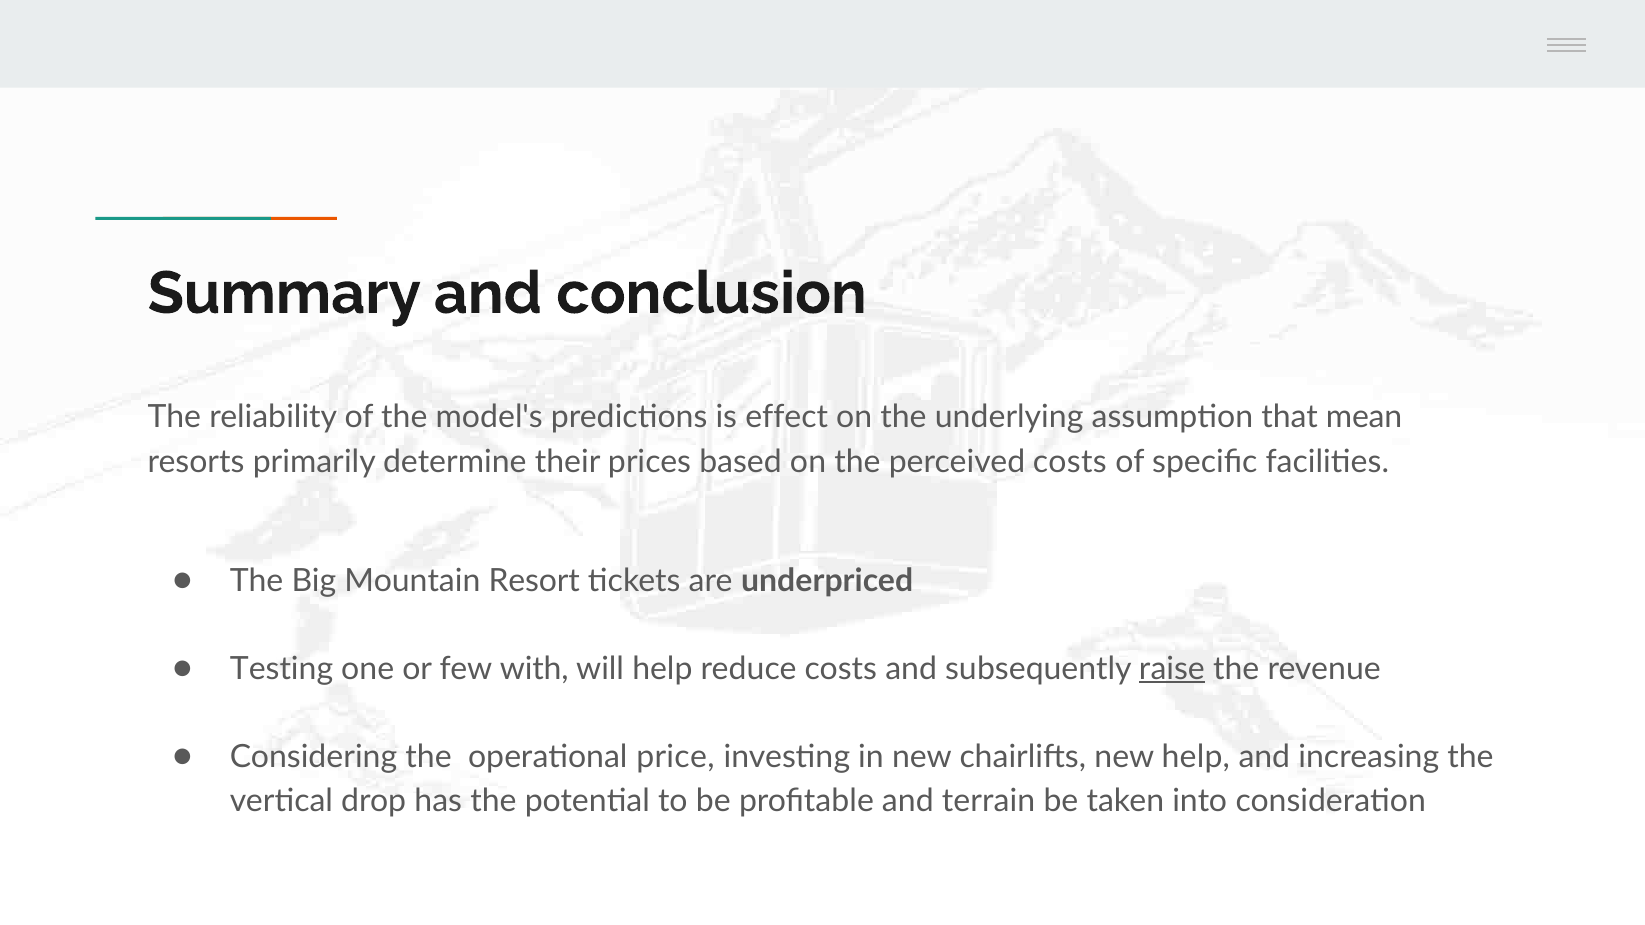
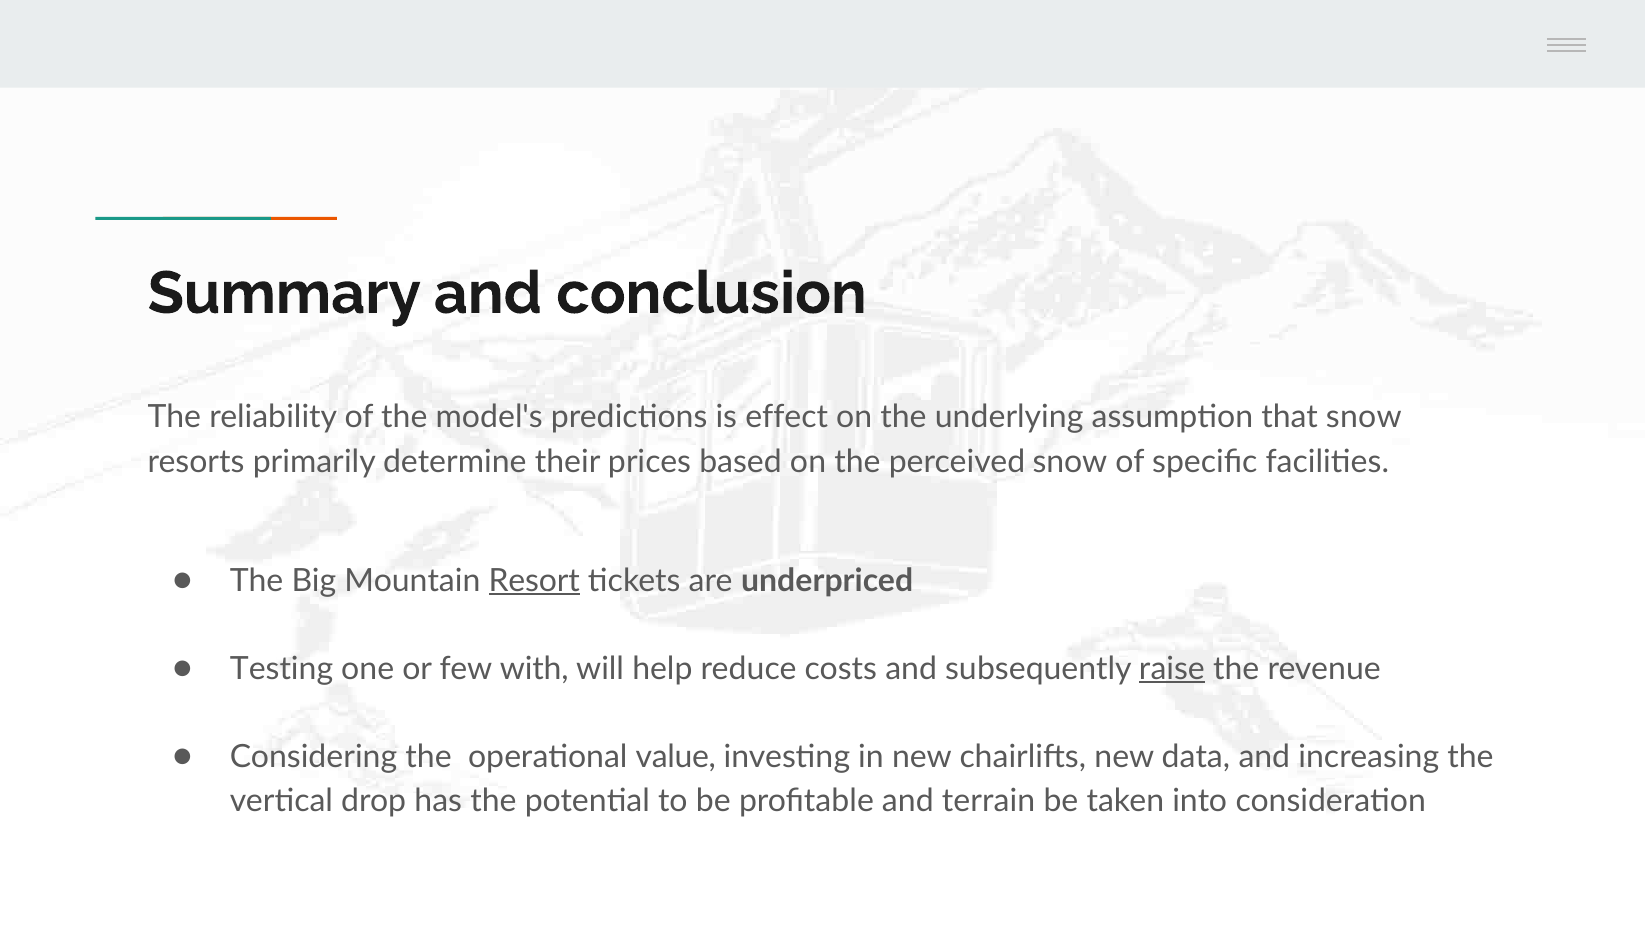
that mean: mean -> snow
perceived costs: costs -> snow
Resort underline: none -> present
price: price -> value
new help: help -> data
